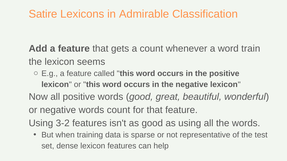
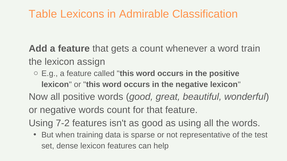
Satire: Satire -> Table
seems: seems -> assign
3-2: 3-2 -> 7-2
